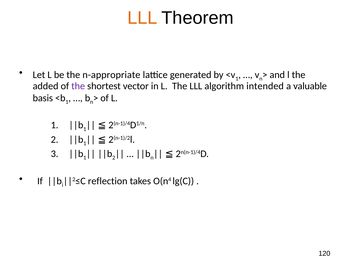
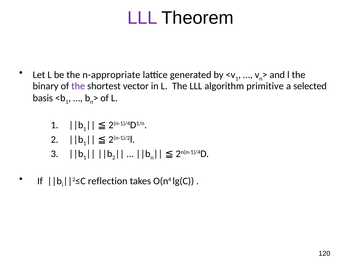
LLL at (142, 18) colour: orange -> purple
added: added -> binary
intended: intended -> primitive
valuable: valuable -> selected
